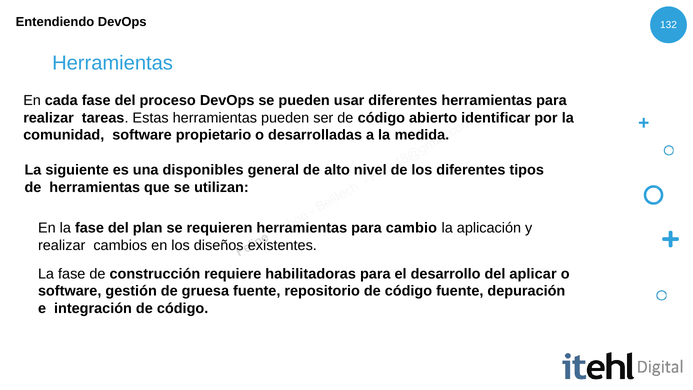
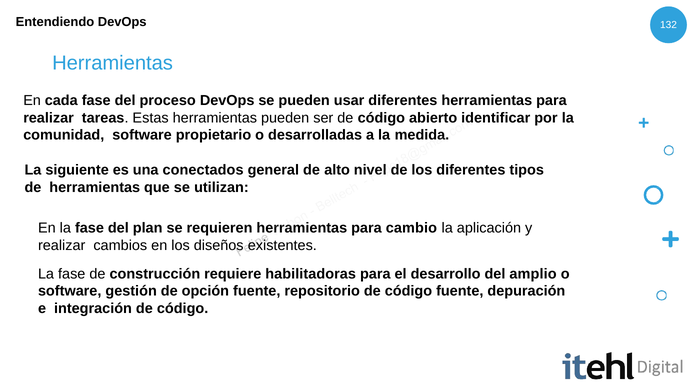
disponibles: disponibles -> conectados
aplicar: aplicar -> amplio
gruesa: gruesa -> opción
